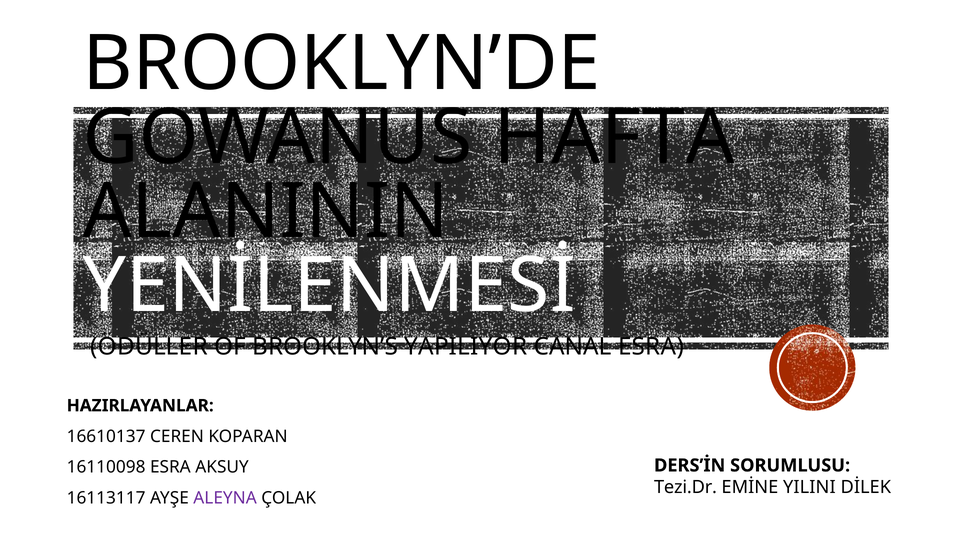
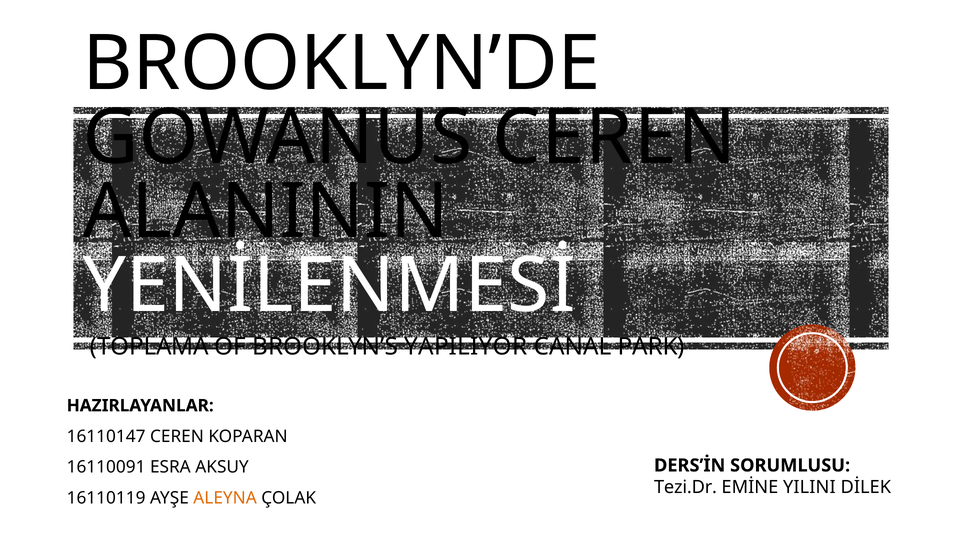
GOWANUS HAFTA: HAFTA -> CEREN
ÖDÜLLER: ÖDÜLLER -> TOPLAMA
CANAL ESRA: ESRA -> PARK
16610137: 16610137 -> 16110147
16110098: 16110098 -> 16110091
16113117: 16113117 -> 16110119
ALEYNA colour: purple -> orange
